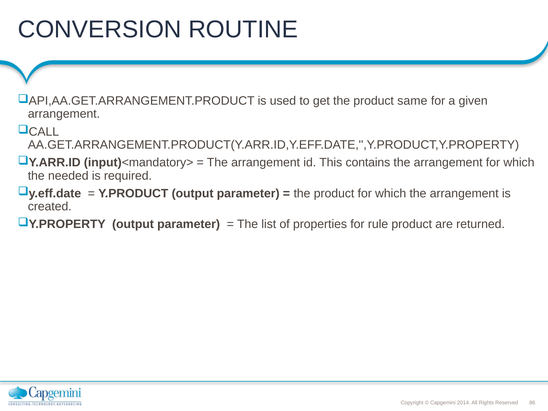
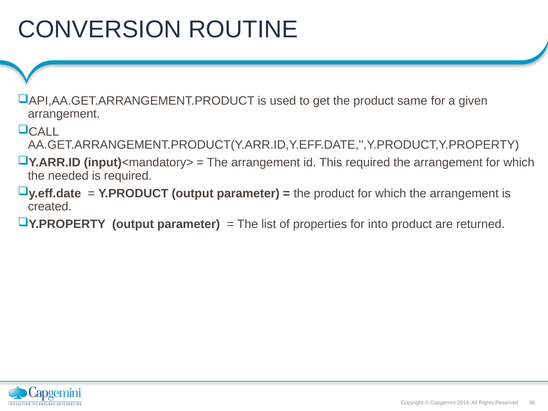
This contains: contains -> required
rule: rule -> into
